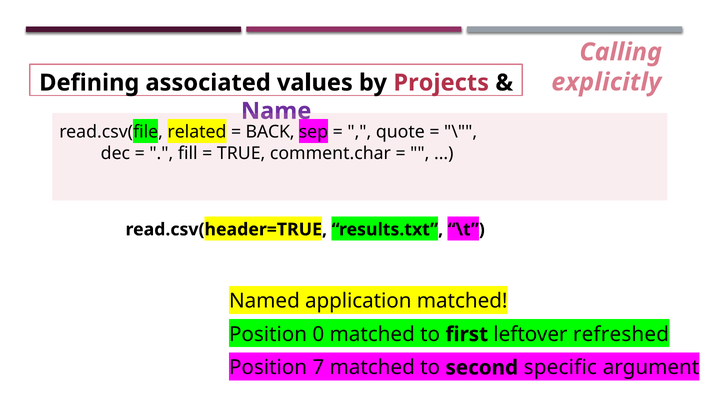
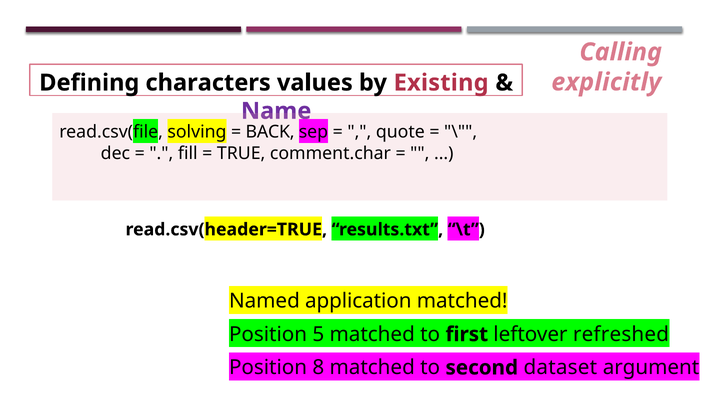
associated: associated -> characters
Projects: Projects -> Existing
related: related -> solving
0: 0 -> 5
7: 7 -> 8
specific: specific -> dataset
